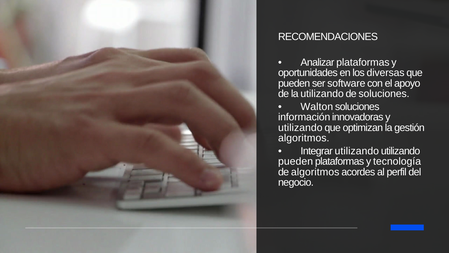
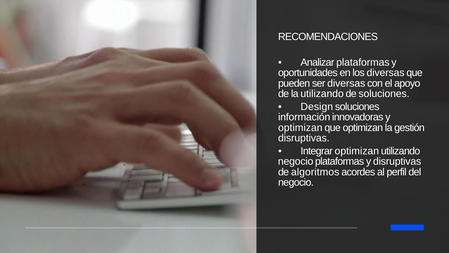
ser software: software -> diversas
Walton: Walton -> Design
utilizando at (300, 127): utilizando -> optimizan
algoritmos at (304, 138): algoritmos -> disruptivas
Integrar utilizando: utilizando -> optimizan
pueden at (296, 161): pueden -> negocio
y tecnología: tecnología -> disruptivas
